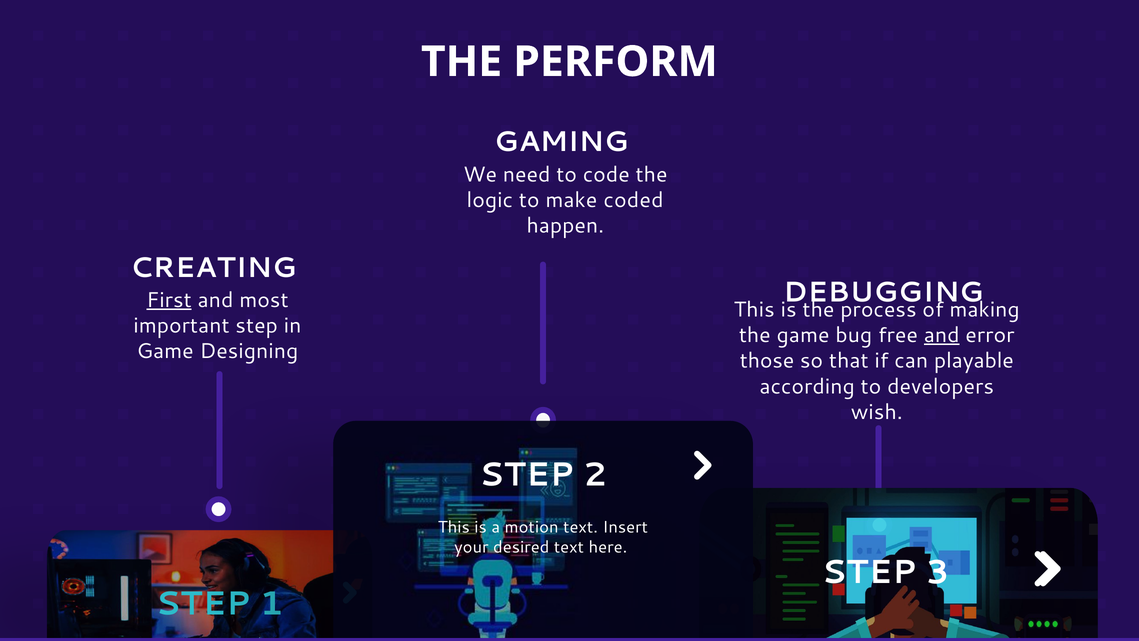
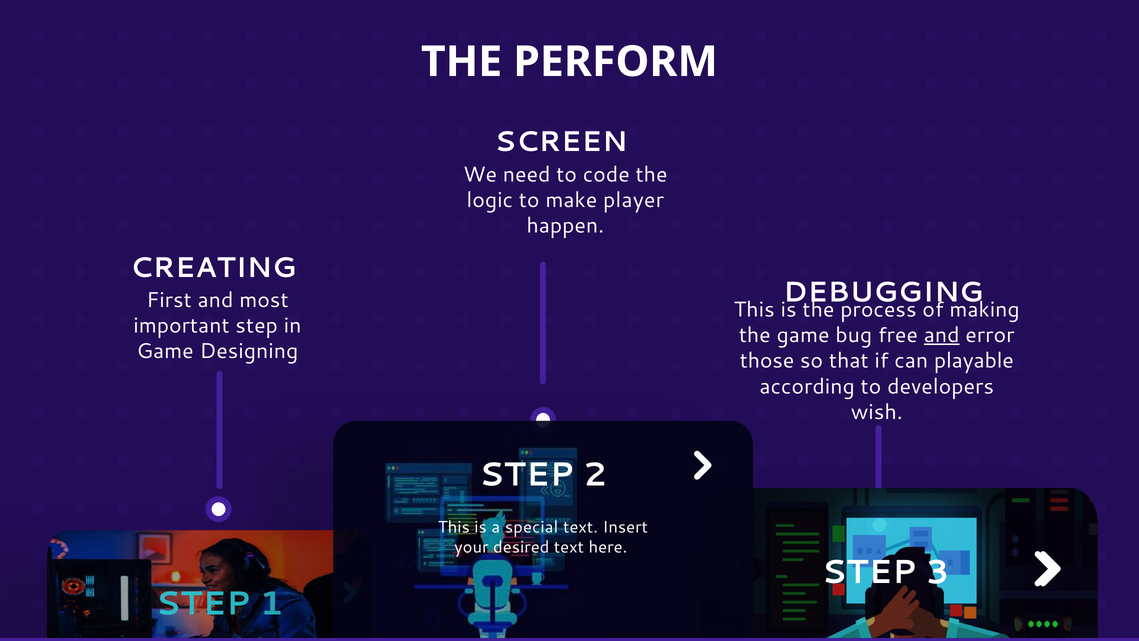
GAMING: GAMING -> SCREEN
coded: coded -> player
First underline: present -> none
motion: motion -> special
